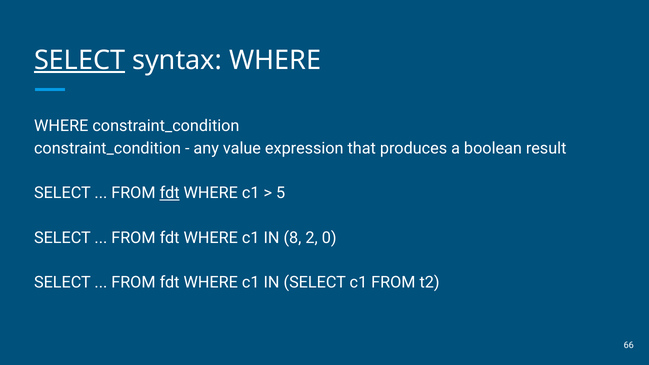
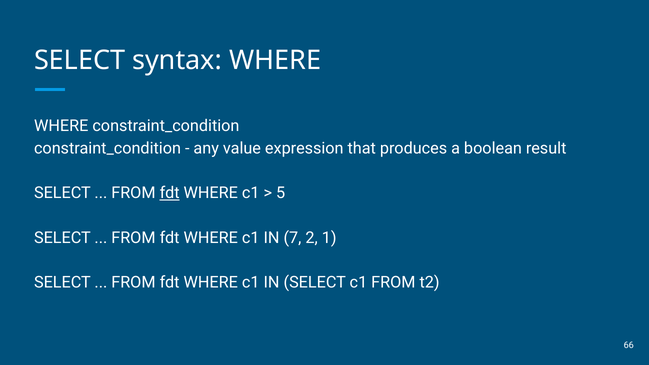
SELECT at (80, 60) underline: present -> none
8: 8 -> 7
0: 0 -> 1
